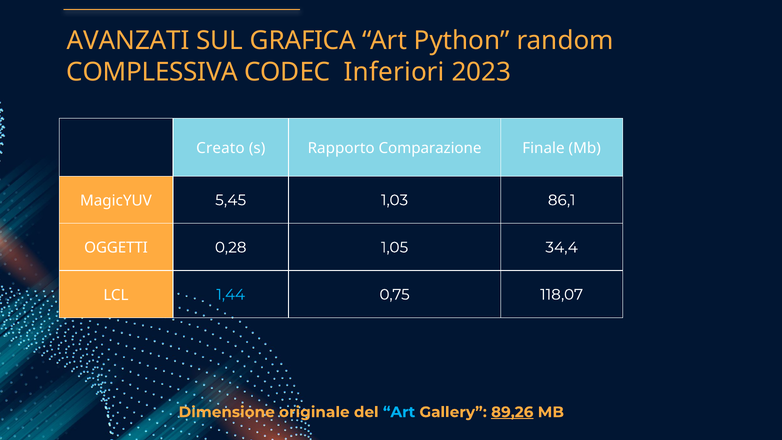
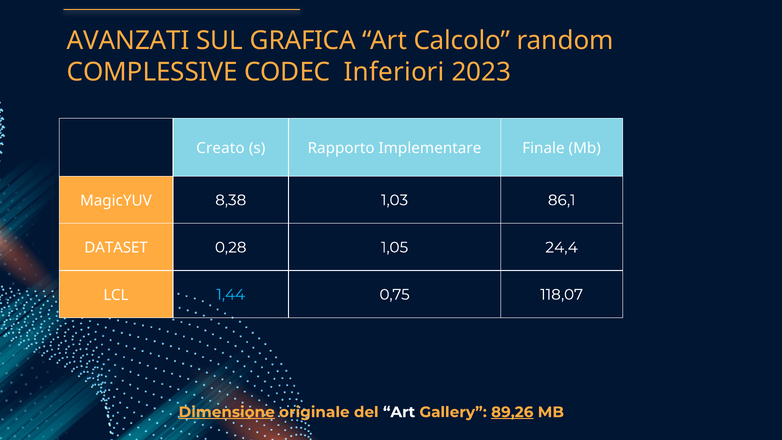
Python: Python -> Calcolo
COMPLESSIVA: COMPLESSIVA -> COMPLESSIVE
Comparazione: Comparazione -> Implementare
5,45: 5,45 -> 8,38
OGGETTI: OGGETTI -> DATASET
34,4: 34,4 -> 24,4
Dimensione underline: none -> present
Art at (399, 412) colour: light blue -> white
